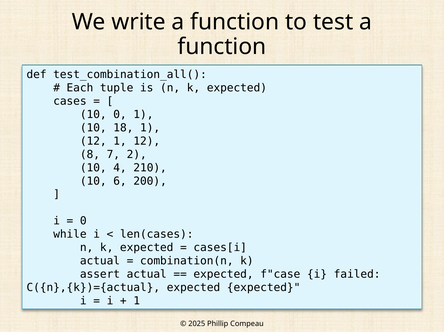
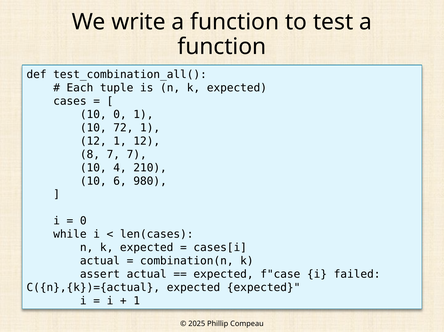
18: 18 -> 72
7 2: 2 -> 7
200: 200 -> 980
